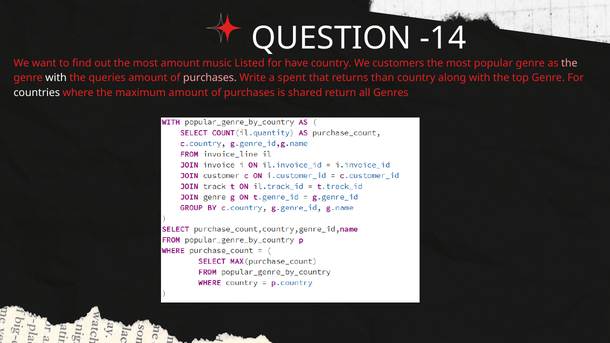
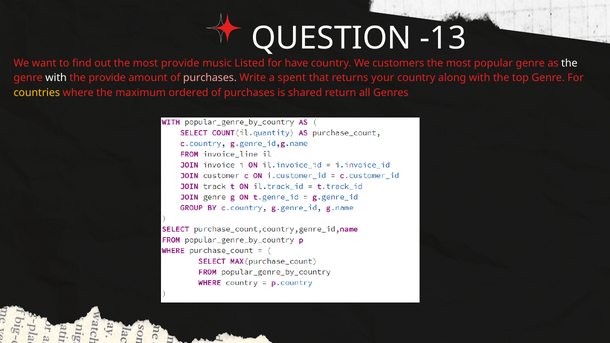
-14: -14 -> -13
most amount: amount -> provide
the at (569, 63) colour: pink -> white
the queries: queries -> provide
than: than -> your
countries colour: white -> yellow
maximum amount: amount -> ordered
